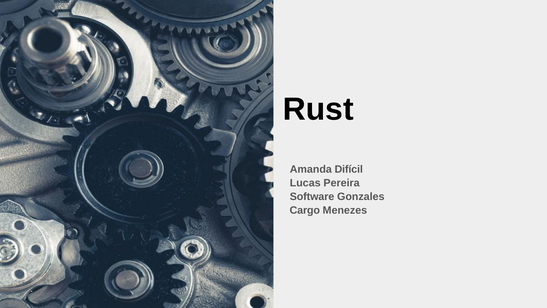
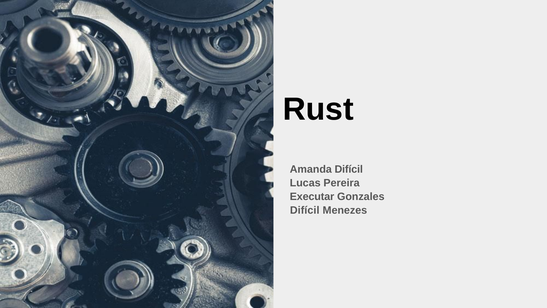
Software: Software -> Executar
Cargo at (305, 210): Cargo -> Difícil
